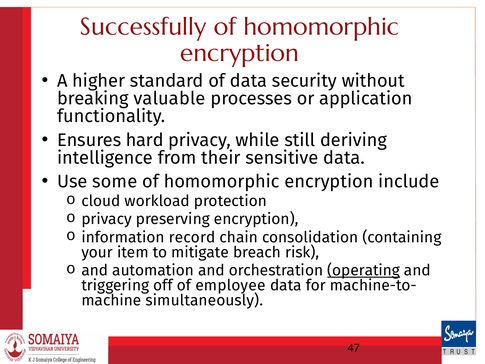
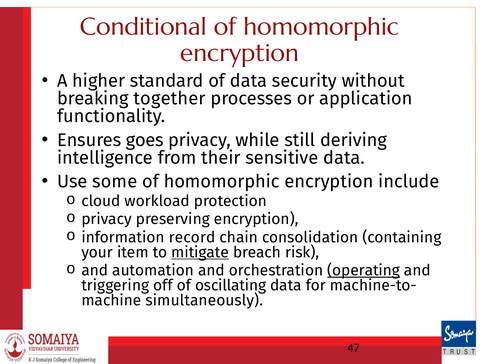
Successfully: Successfully -> Conditional
valuable: valuable -> together
hard: hard -> goes
mitigate underline: none -> present
employee: employee -> oscillating
